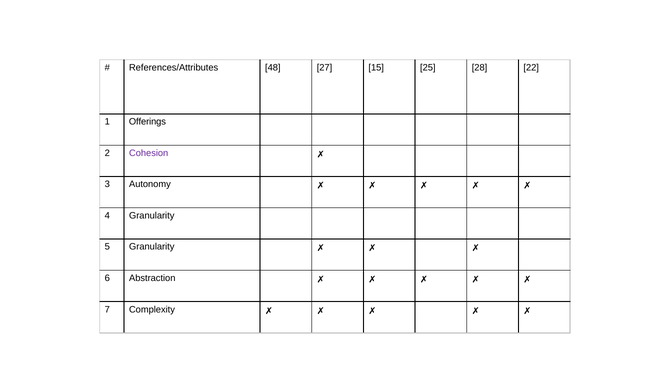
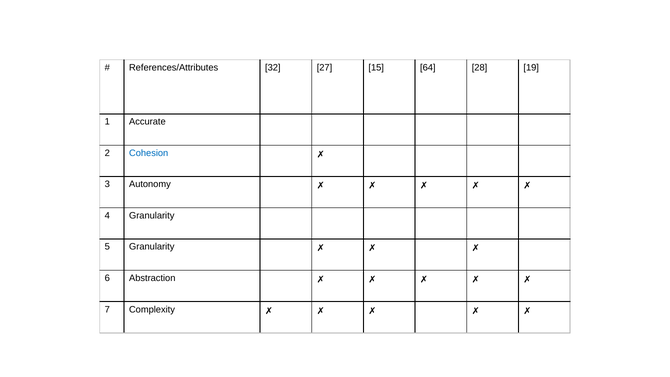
48: 48 -> 32
25: 25 -> 64
22: 22 -> 19
Offerings: Offerings -> Accurate
Cohesion colour: purple -> blue
